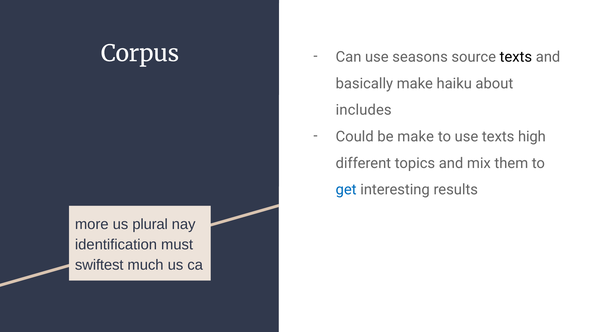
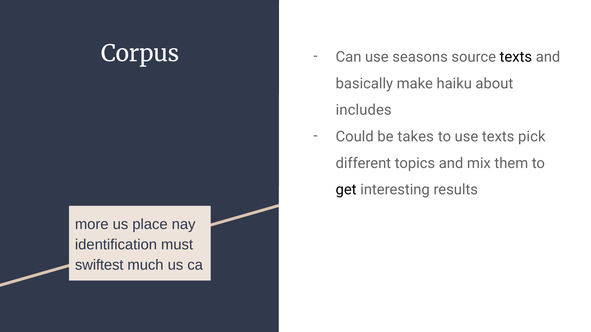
be make: make -> takes
high: high -> pick
get colour: blue -> black
plural: plural -> place
